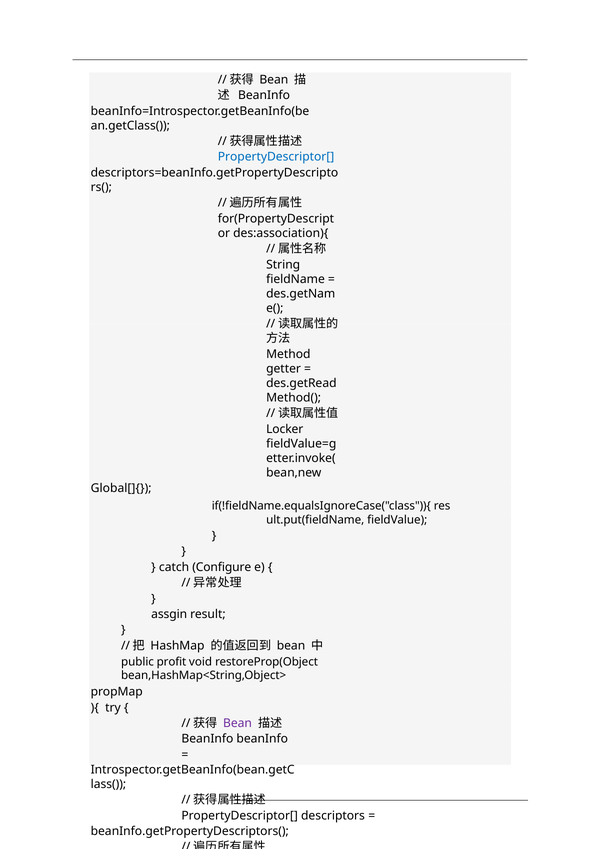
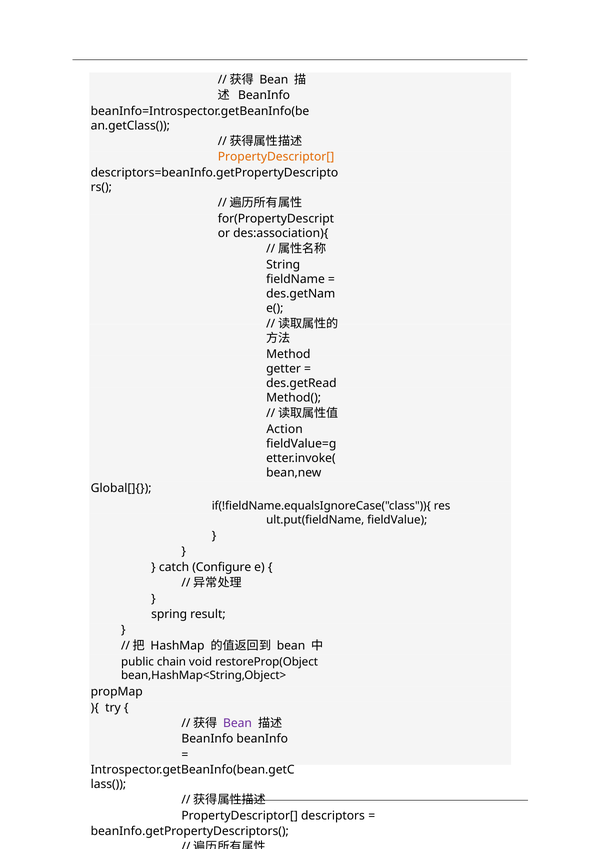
PropertyDescriptor[ at (276, 157) colour: blue -> orange
Locker: Locker -> Action
assgin: assgin -> spring
profit: profit -> chain
